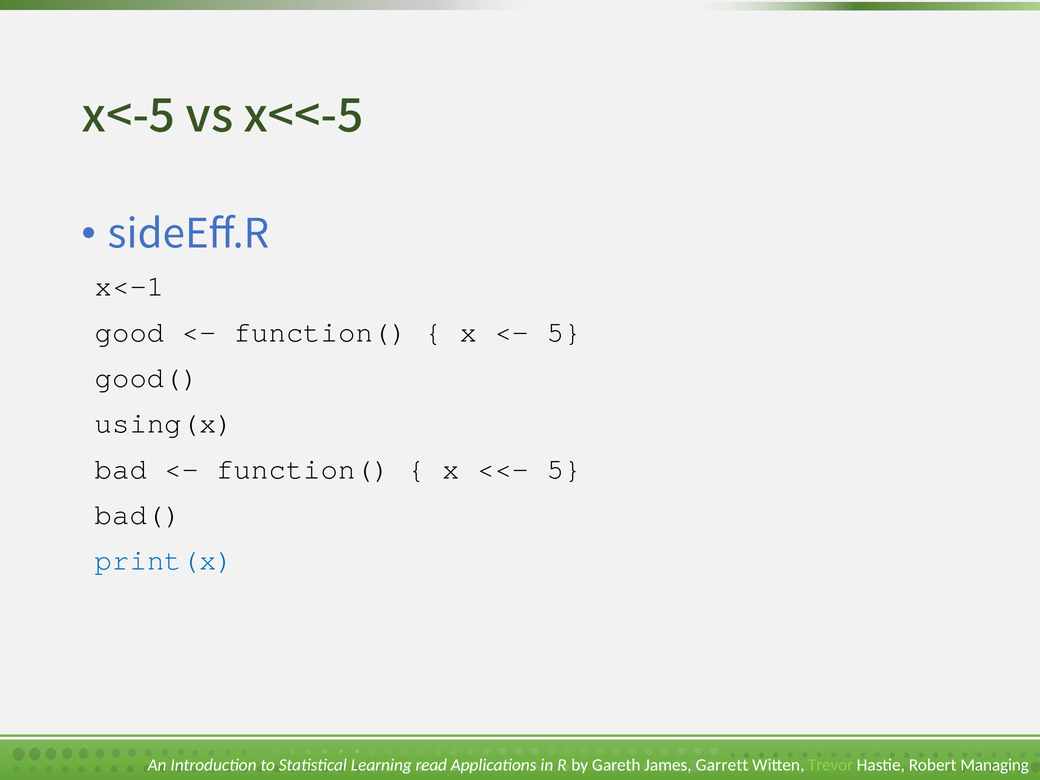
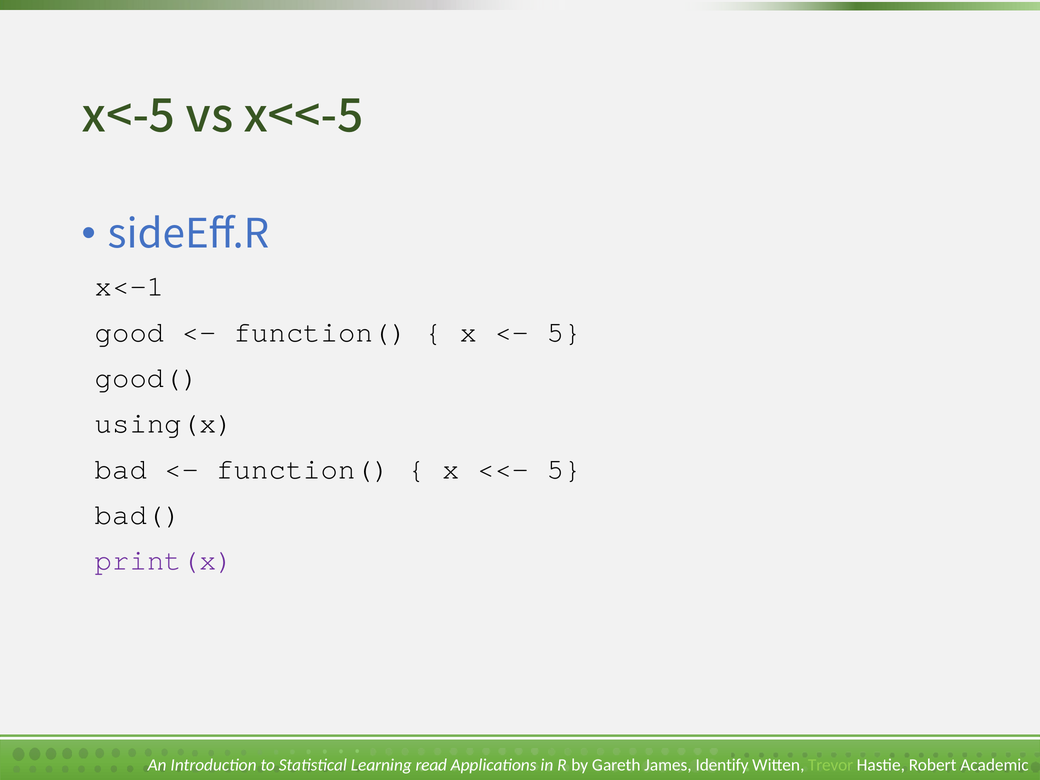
print(x colour: blue -> purple
Garrett: Garrett -> Identify
Managing: Managing -> Academic
